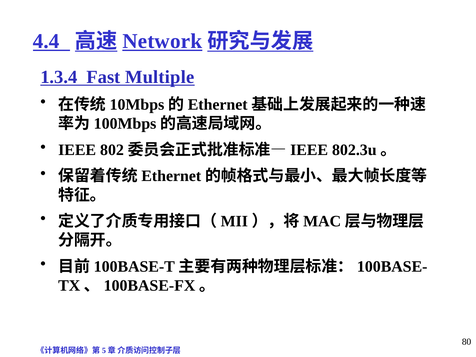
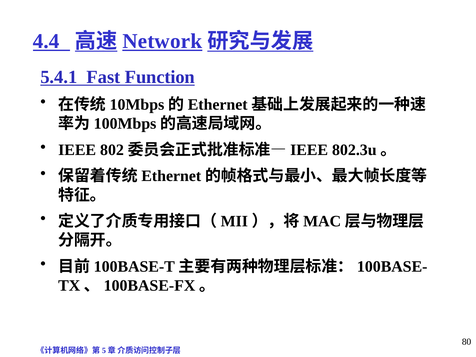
1.3.4: 1.3.4 -> 5.4.1
Multiple: Multiple -> Function
